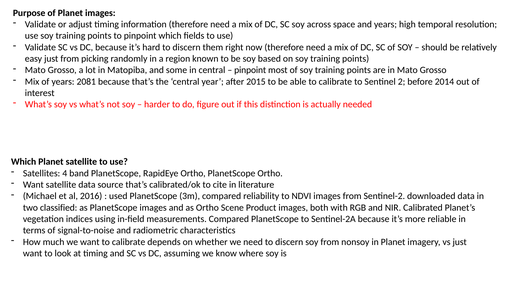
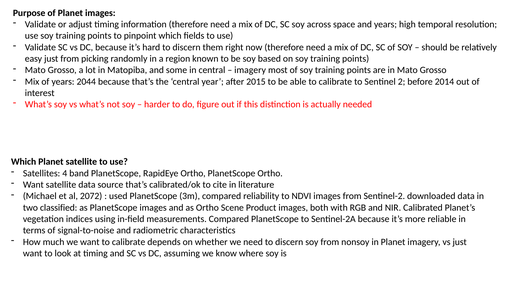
pinpoint at (250, 70): pinpoint -> imagery
2081: 2081 -> 2044
2016: 2016 -> 2072
